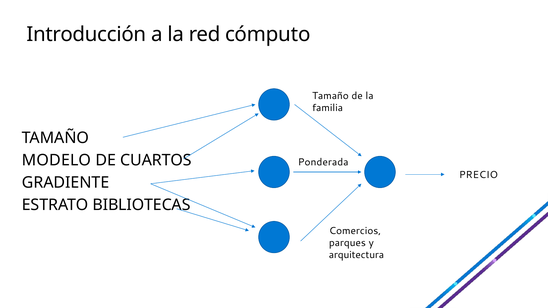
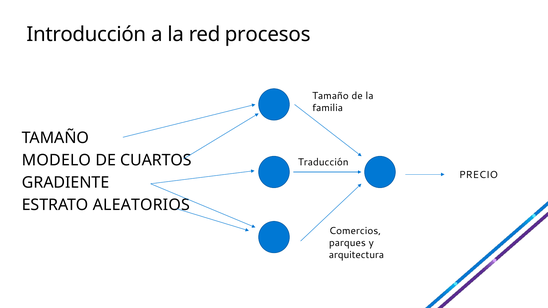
cómputo: cómputo -> procesos
Ponderada: Ponderada -> Traducción
BIBLIOTECAS: BIBLIOTECAS -> ALEATORIOS
